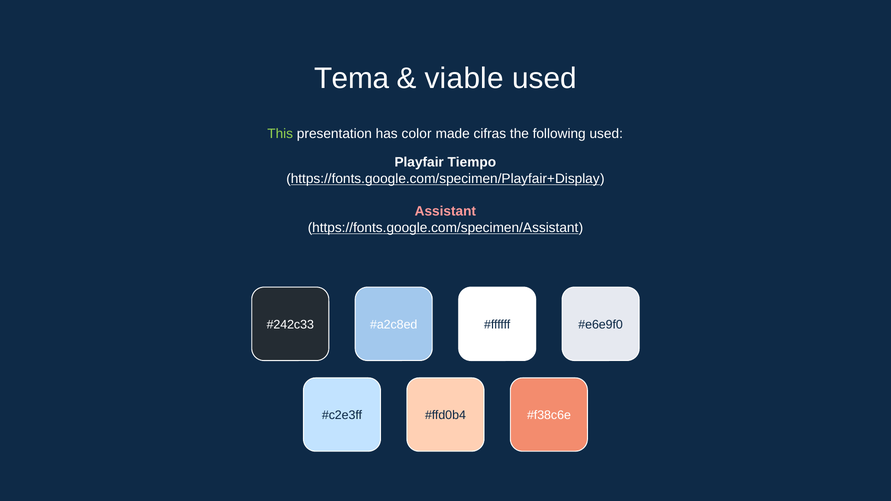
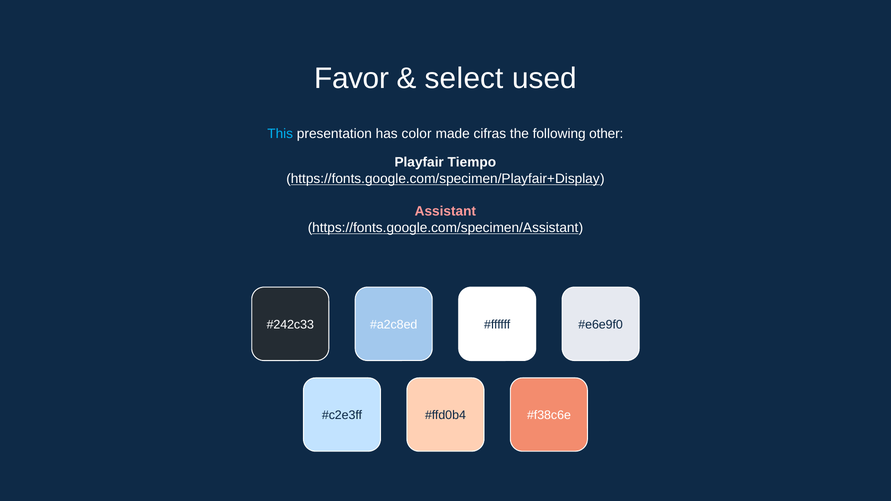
Tema: Tema -> Favor
viable: viable -> select
This colour: light green -> light blue
following used: used -> other
